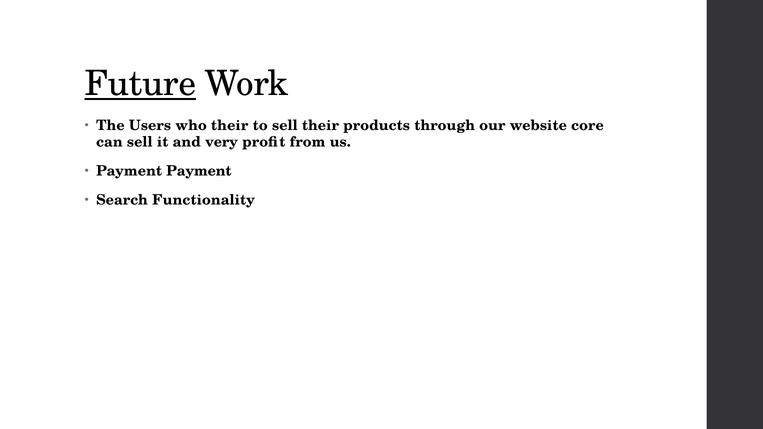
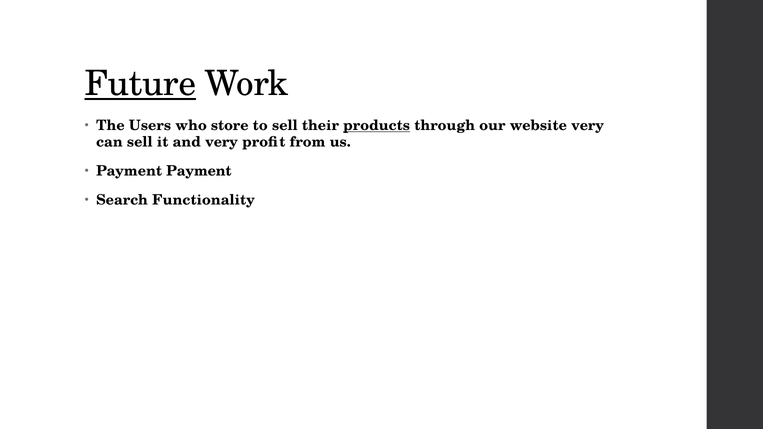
who their: their -> store
products underline: none -> present
website core: core -> very
